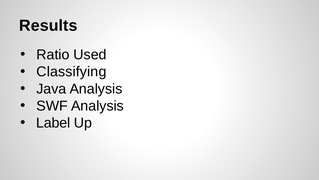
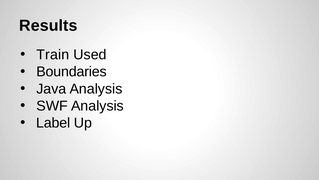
Ratio: Ratio -> Train
Classifying: Classifying -> Boundaries
